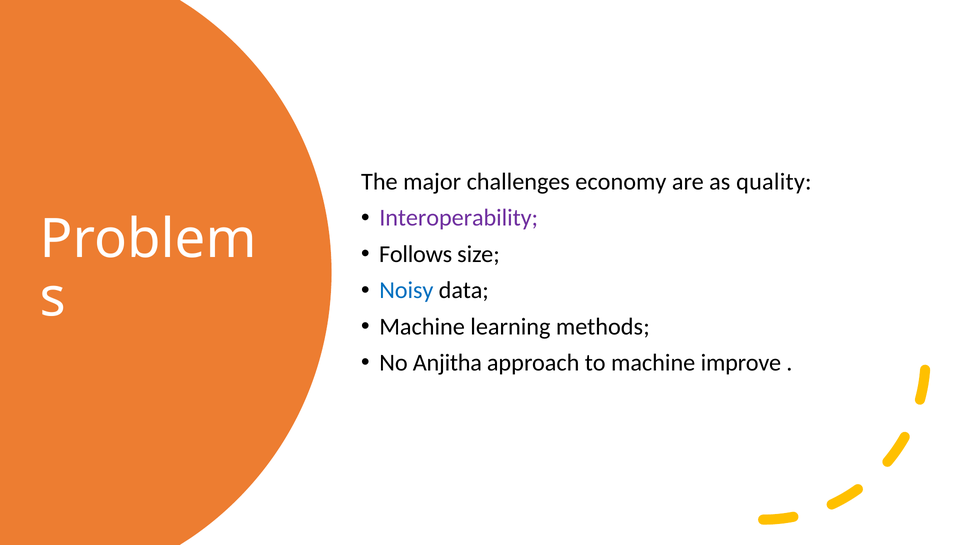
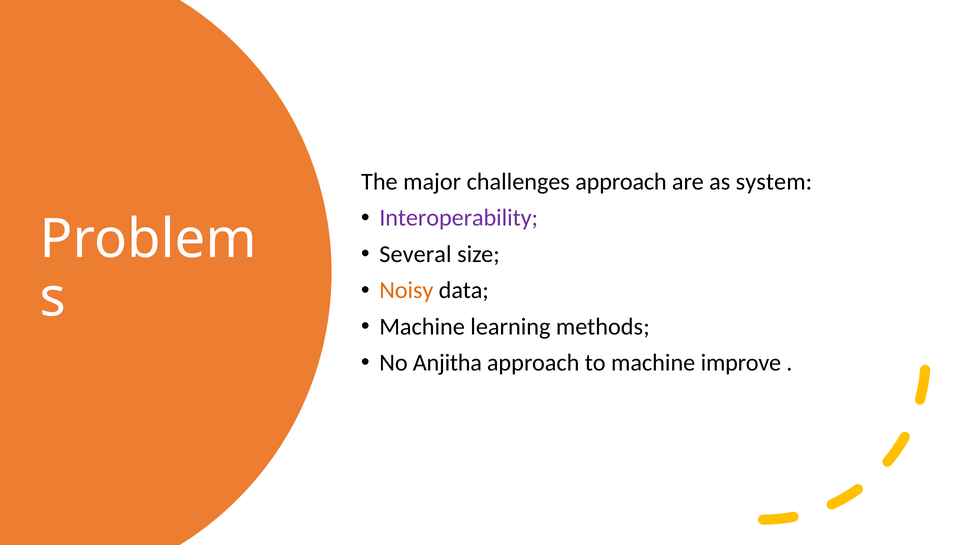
challenges economy: economy -> approach
quality: quality -> system
Follows: Follows -> Several
Noisy colour: blue -> orange
